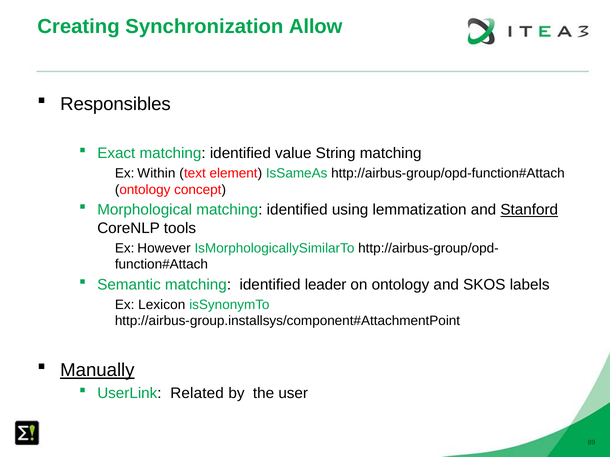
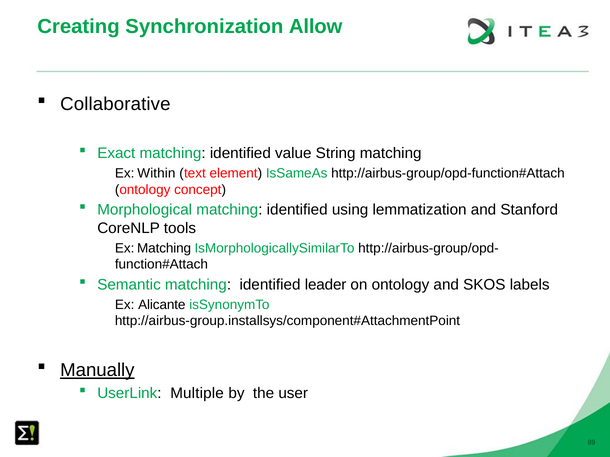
Responsibles: Responsibles -> Collaborative
Stanford underline: present -> none
Ex However: However -> Matching
Lexicon: Lexicon -> Alicante
Related: Related -> Multiple
